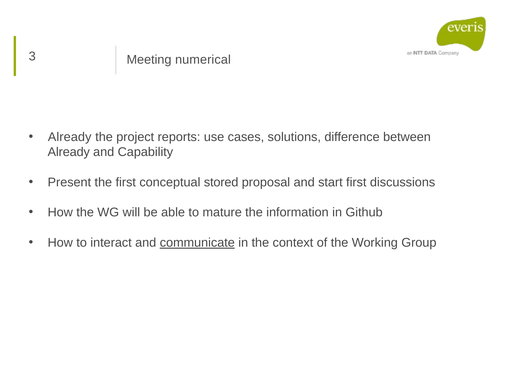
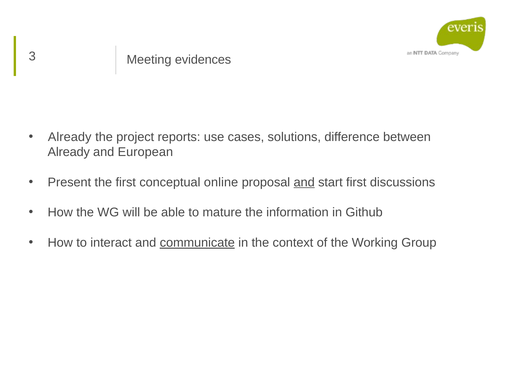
numerical: numerical -> evidences
Capability: Capability -> European
stored: stored -> online
and at (304, 183) underline: none -> present
